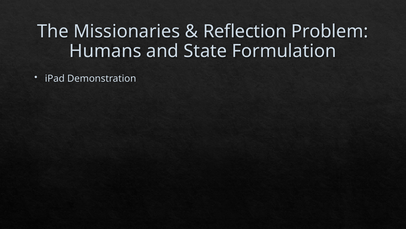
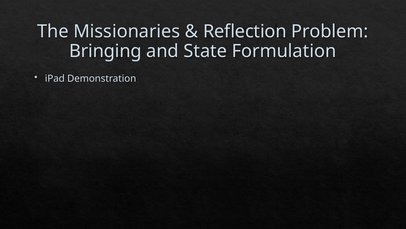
Humans: Humans -> Bringing
